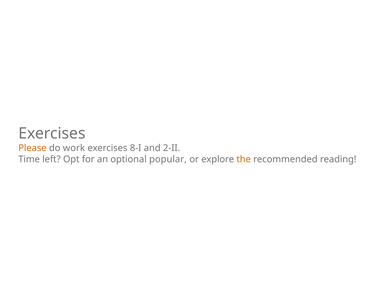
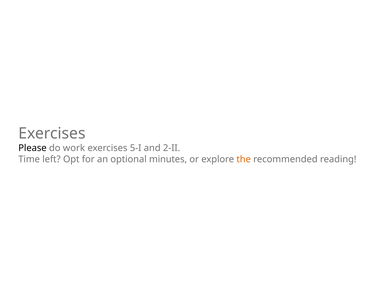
Please colour: orange -> black
8-I: 8-I -> 5-I
popular: popular -> minutes
